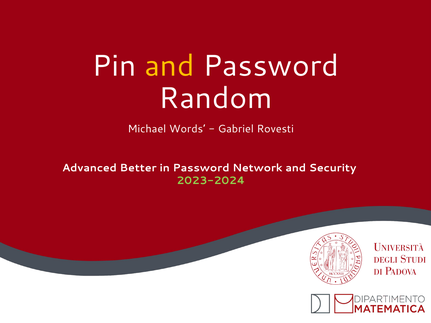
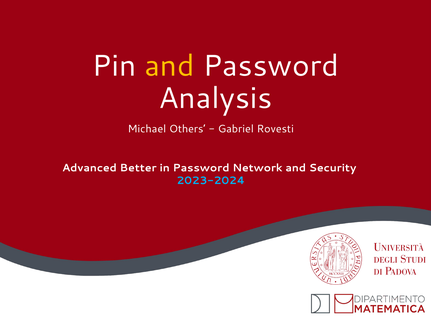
Random: Random -> Analysis
Words: Words -> Others
2023-2024 colour: light green -> light blue
